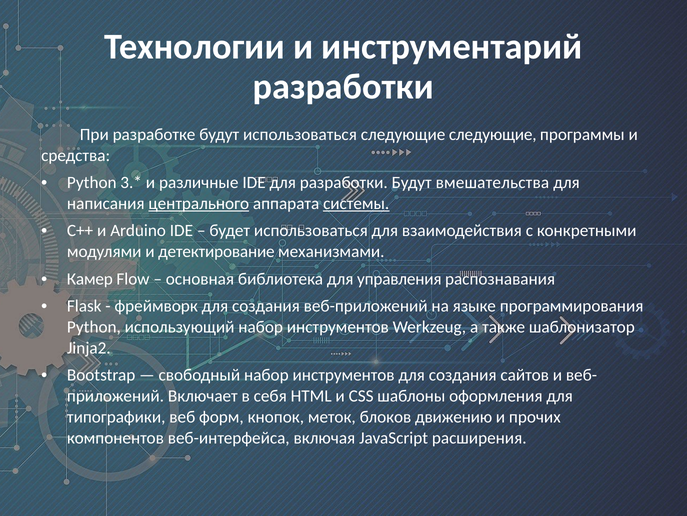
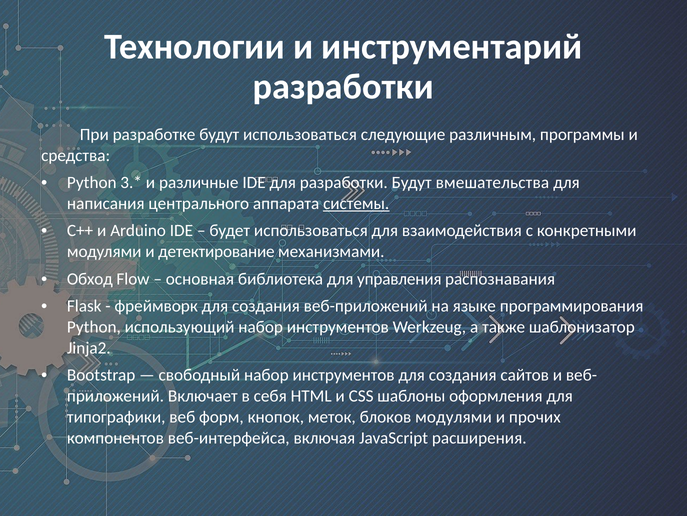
следующие следующие: следующие -> различным
центрального underline: present -> none
Камер: Камер -> Обход
блоков движению: движению -> модулями
